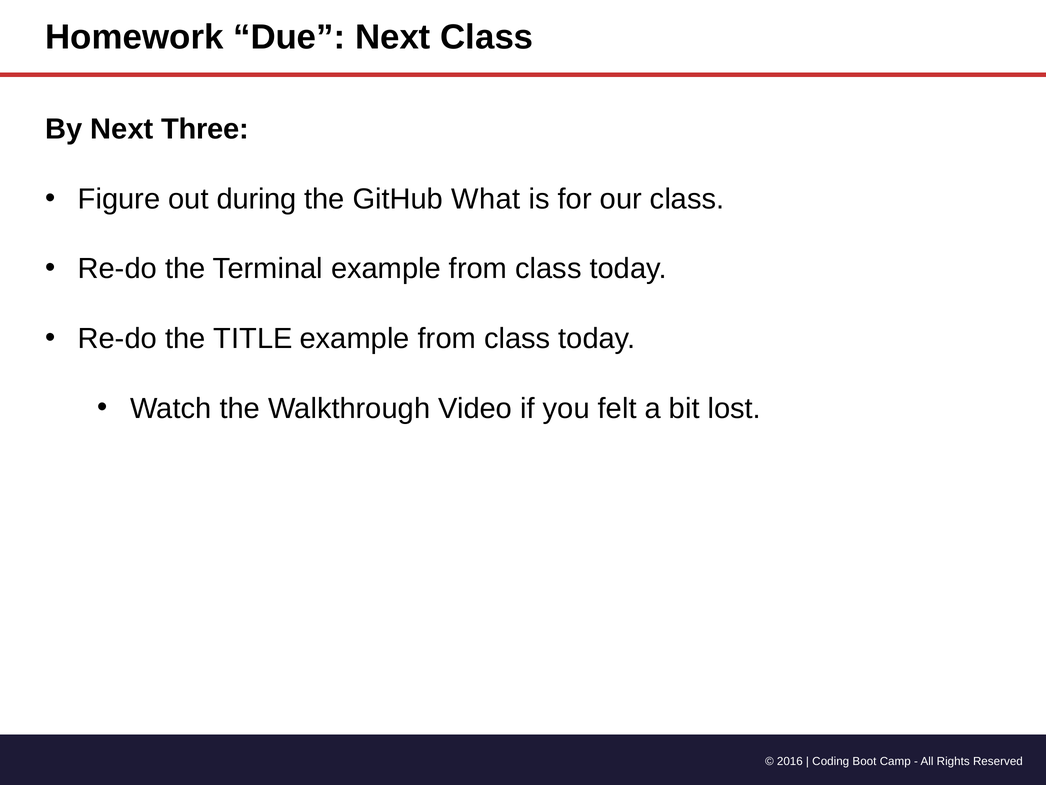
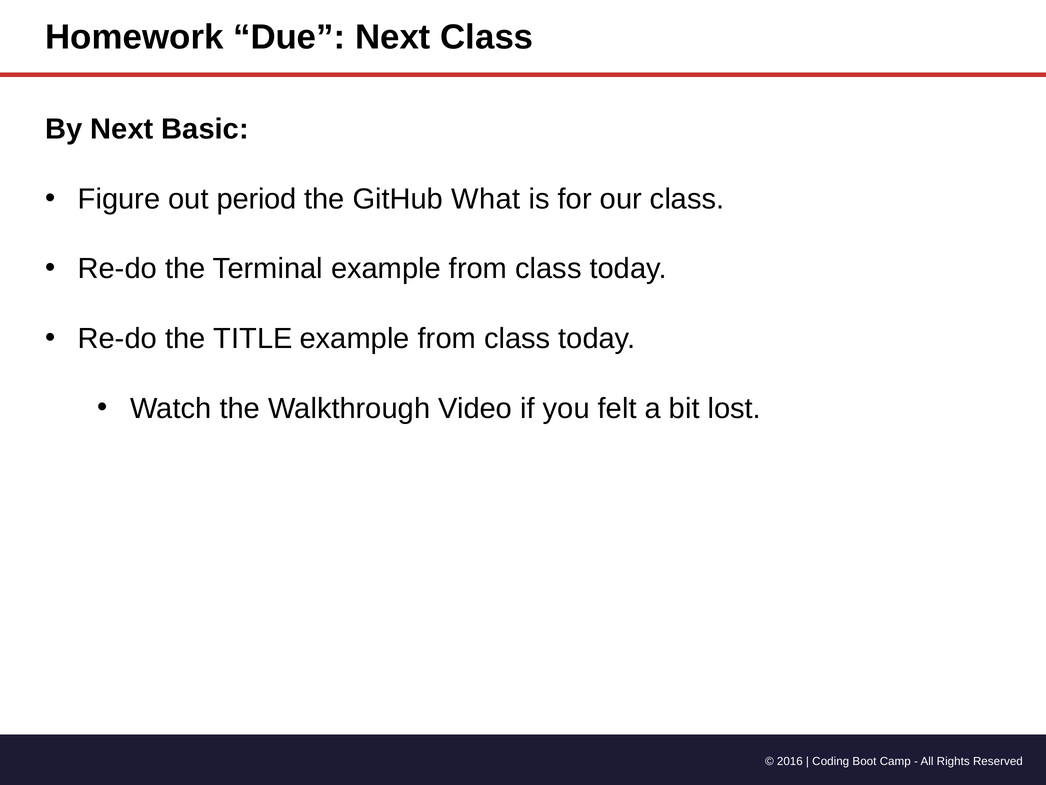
Three: Three -> Basic
during: during -> period
